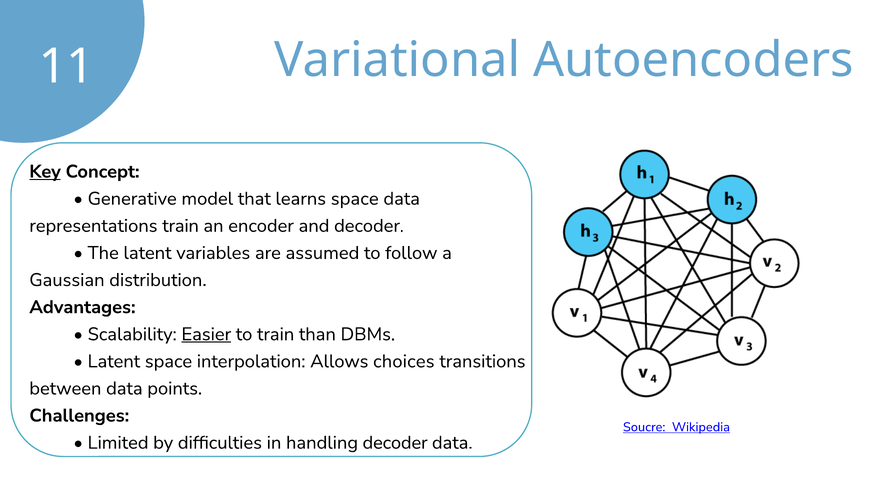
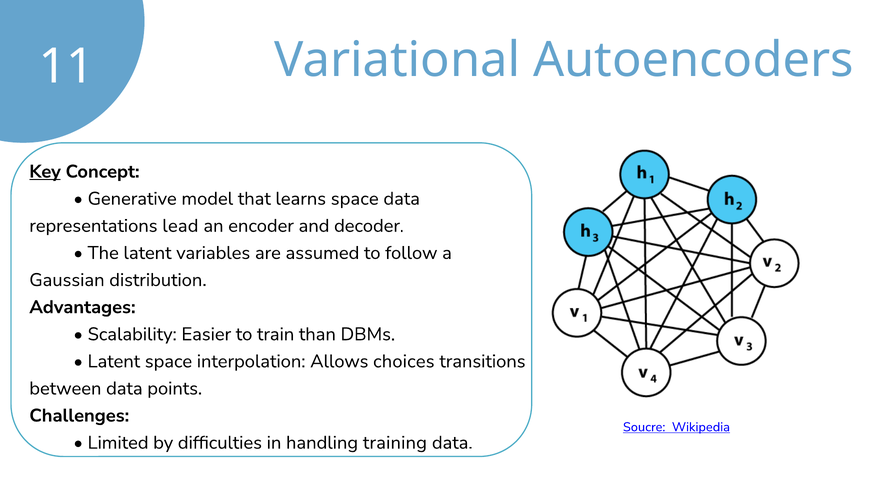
representations train: train -> lead
Easier underline: present -> none
handling decoder: decoder -> training
